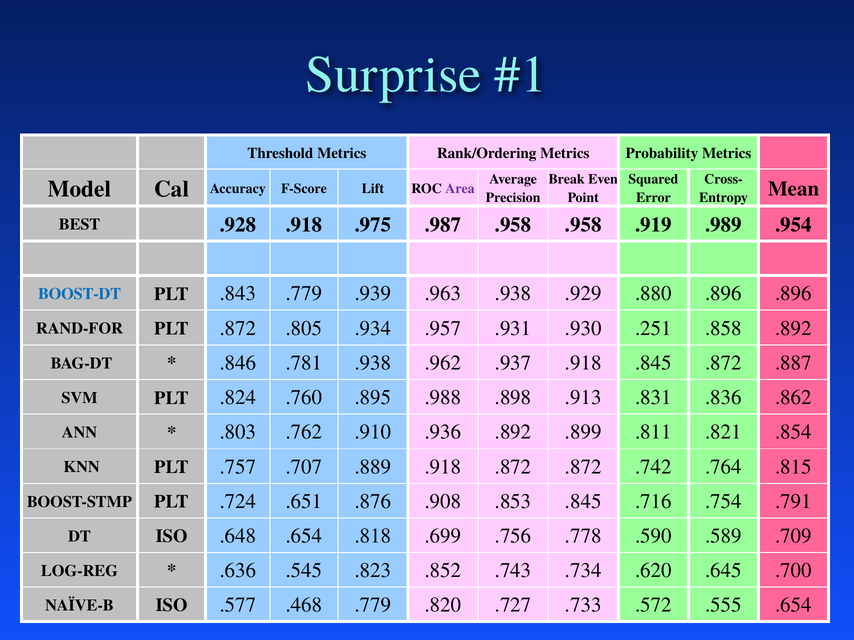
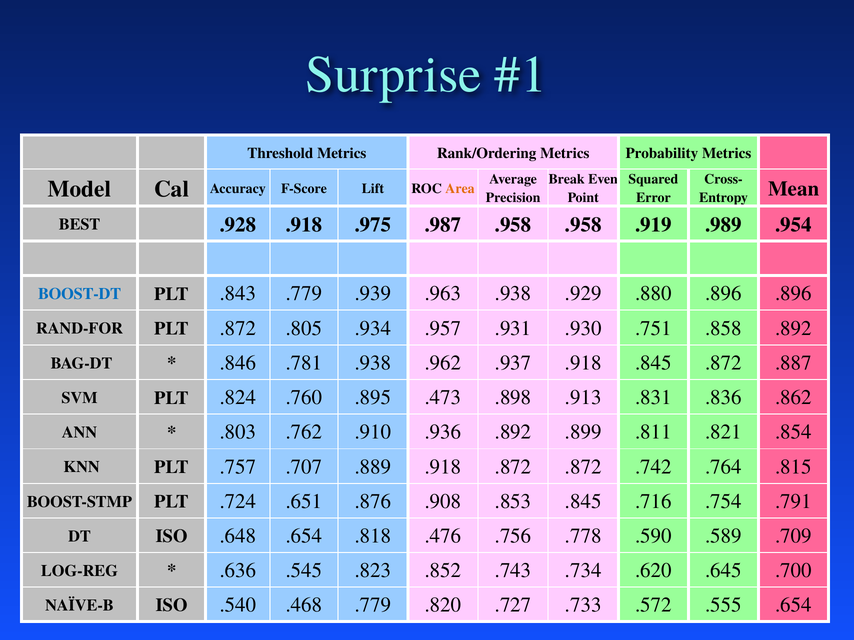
Area colour: purple -> orange
.251: .251 -> .751
.988: .988 -> .473
.699: .699 -> .476
.577: .577 -> .540
